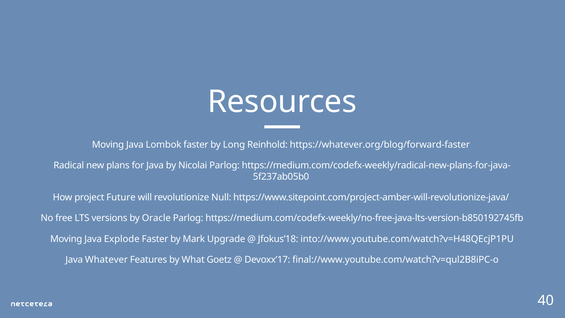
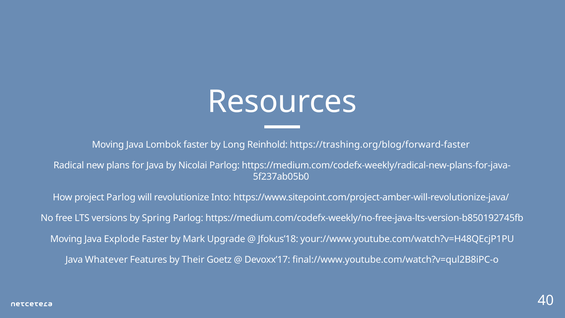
https://whatever.org/blog/forward-faster: https://whatever.org/blog/forward-faster -> https://trashing.org/blog/forward-faster
project Future: Future -> Parlog
Null: Null -> Into
Oracle: Oracle -> Spring
into://www.youtube.com/watch?v=H48QEcjP1PU: into://www.youtube.com/watch?v=H48QEcjP1PU -> your://www.youtube.com/watch?v=H48QEcjP1PU
What: What -> Their
